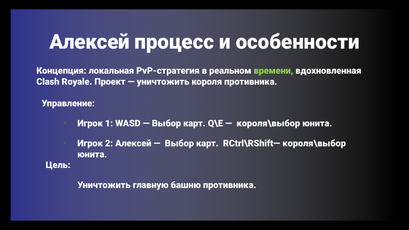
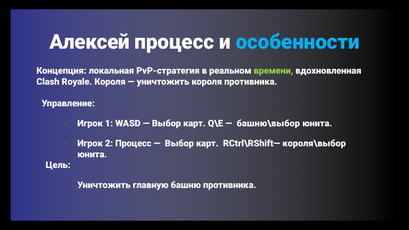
особенности colour: white -> light blue
Royale Проект: Проект -> Короля
короля\выбор at (268, 124): короля\выбор -> башню\выбор
2 Алексей: Алексей -> Процесс
